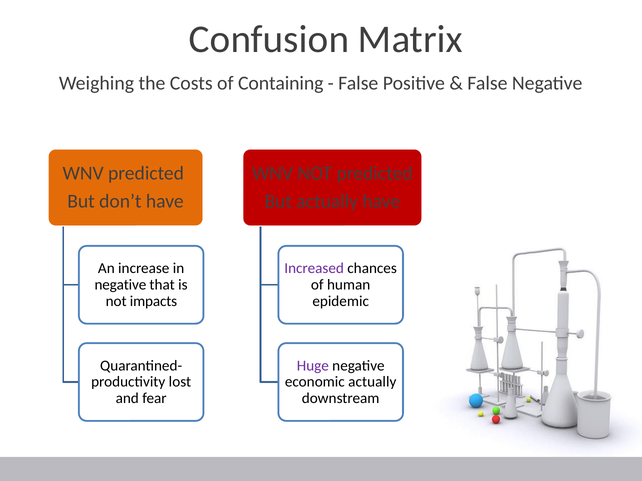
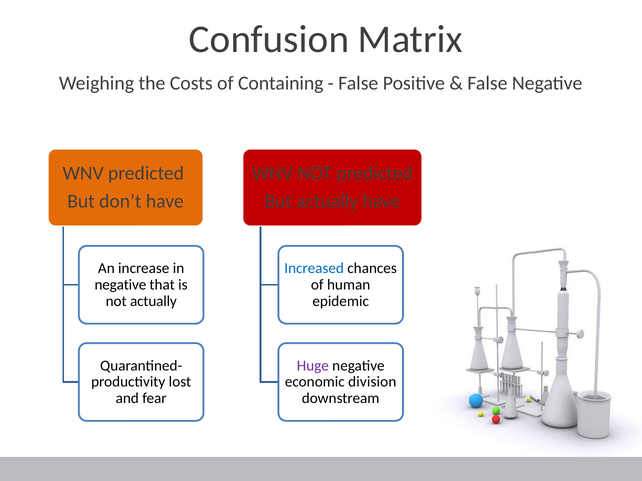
Increased colour: purple -> blue
not impacts: impacts -> actually
economic actually: actually -> division
